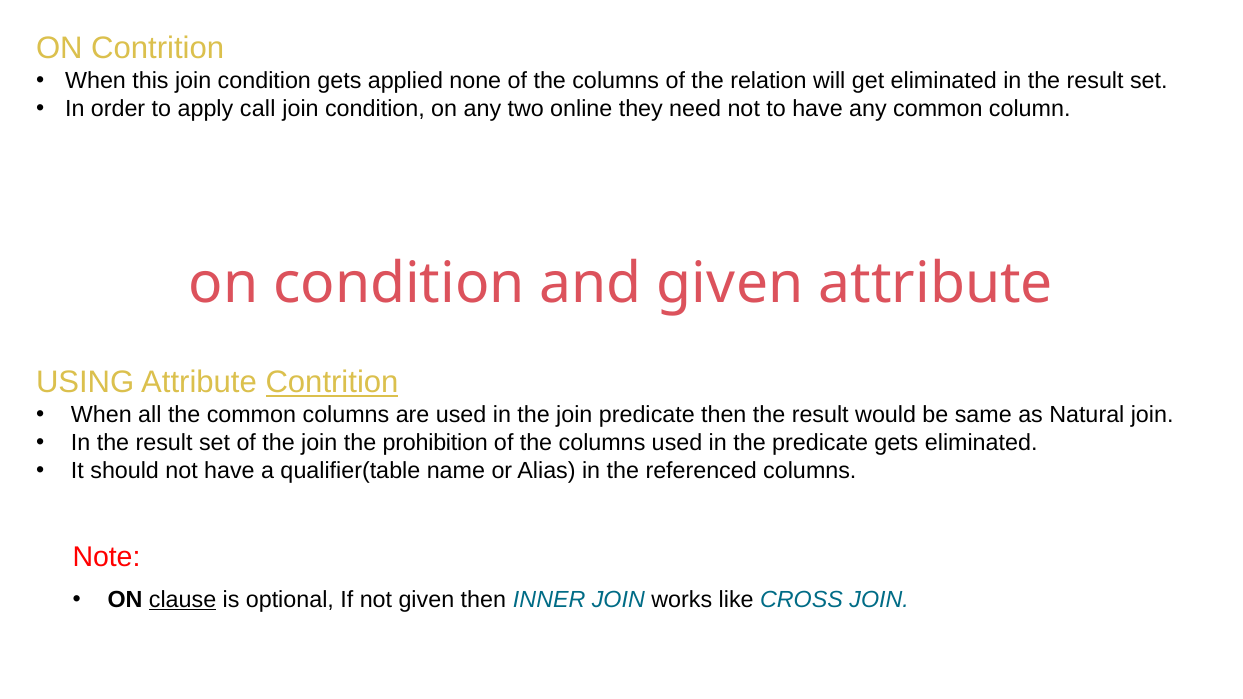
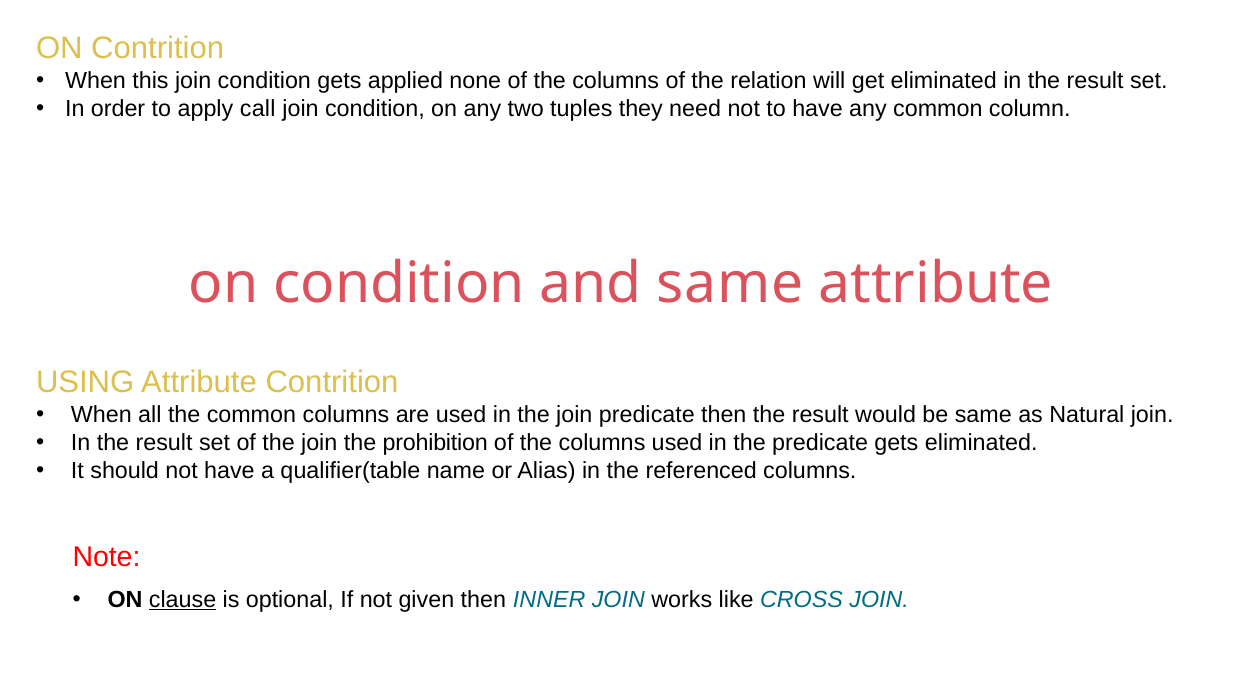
online: online -> tuples
and given: given -> same
Contrition at (332, 383) underline: present -> none
